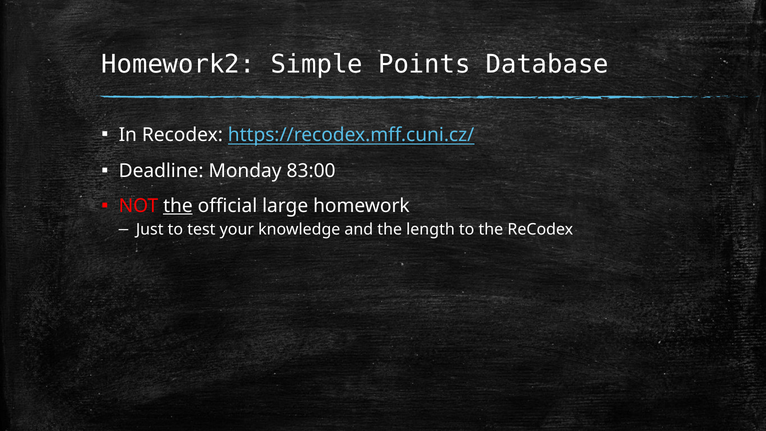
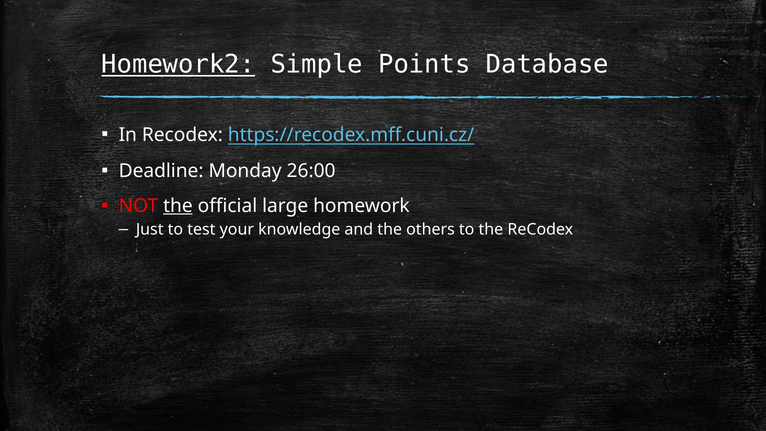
Homework2 underline: none -> present
83:00: 83:00 -> 26:00
length: length -> others
